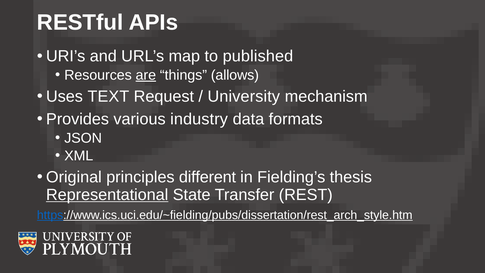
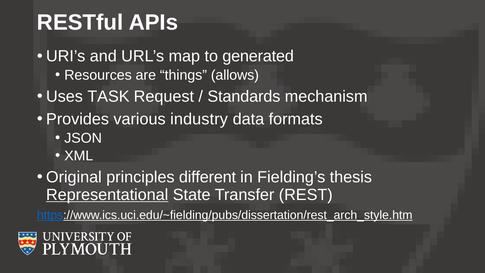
published: published -> generated
are underline: present -> none
TEXT: TEXT -> TASK
University: University -> Standards
